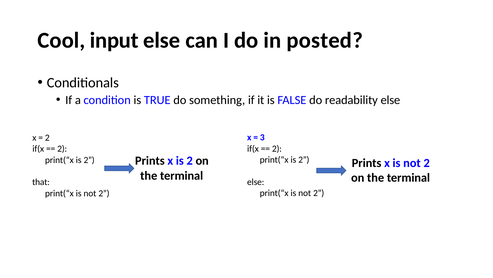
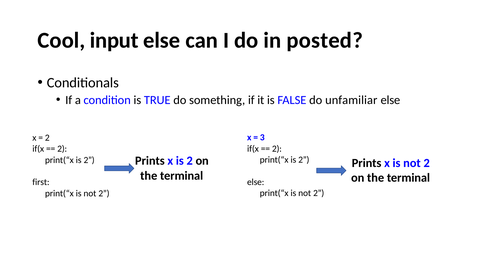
readability: readability -> unfamiliar
that: that -> first
